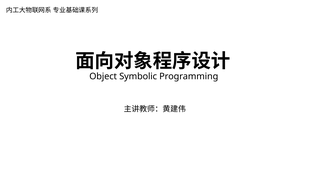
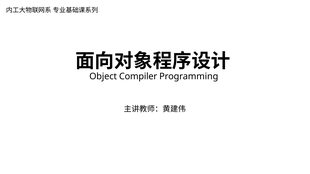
Symbolic: Symbolic -> Compiler
